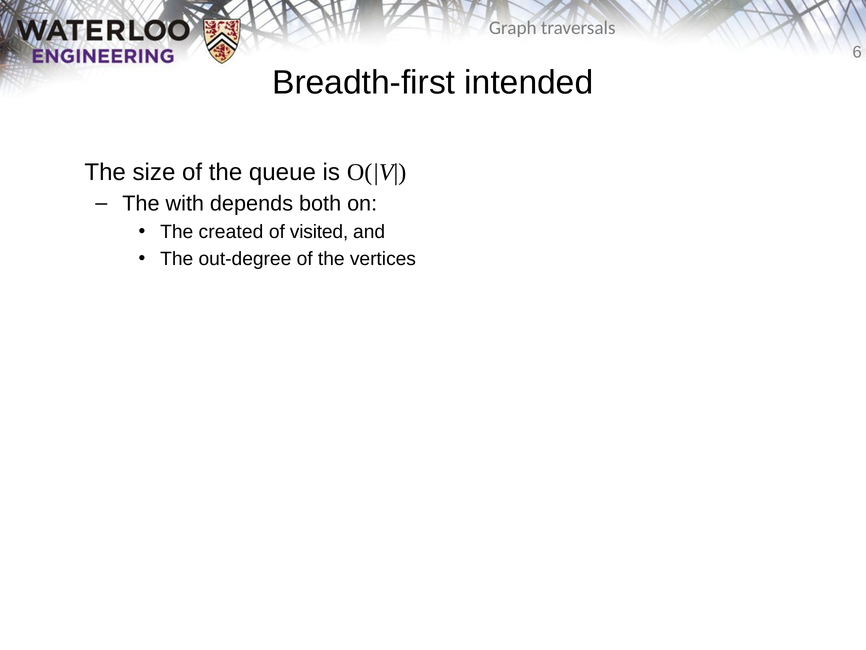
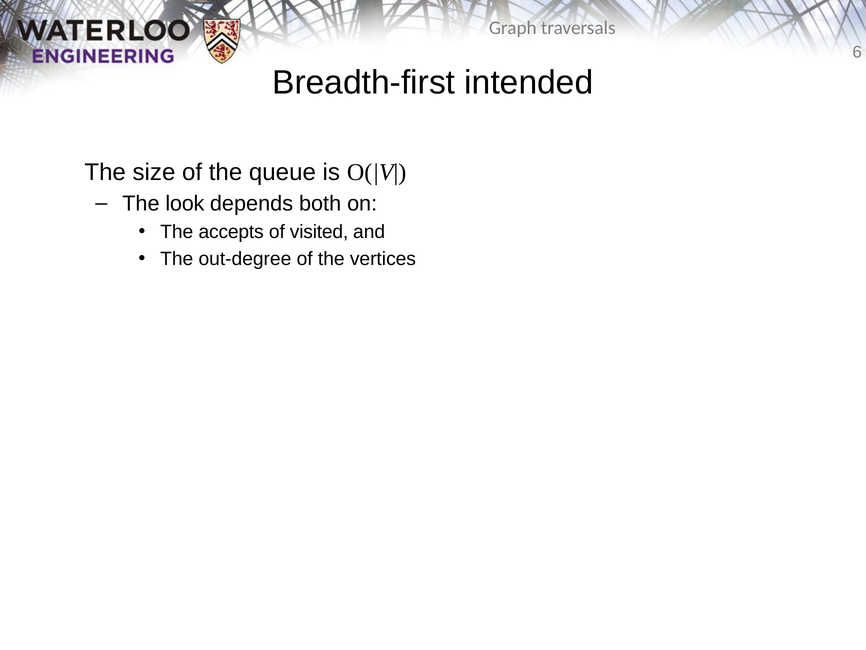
with: with -> look
created: created -> accepts
